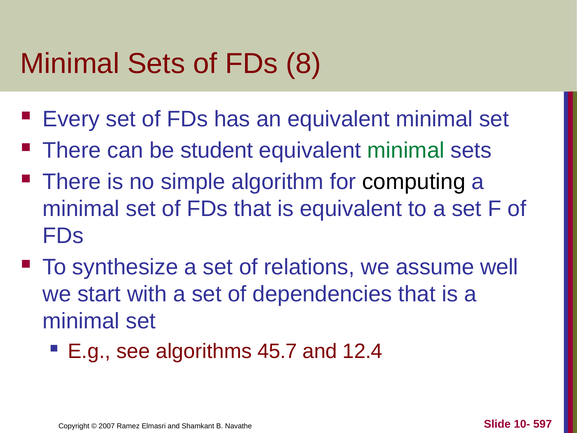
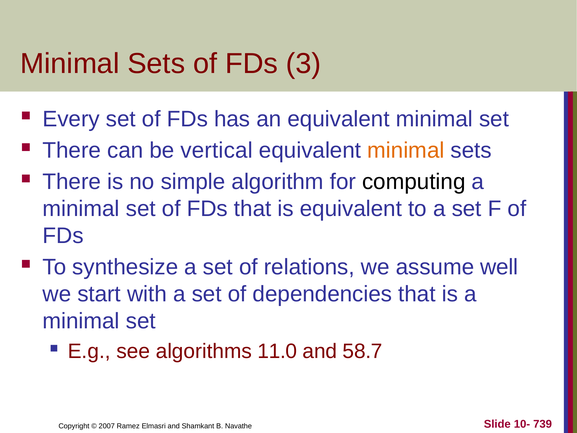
8: 8 -> 3
student: student -> vertical
minimal at (406, 150) colour: green -> orange
45.7: 45.7 -> 11.0
12.4: 12.4 -> 58.7
597: 597 -> 739
